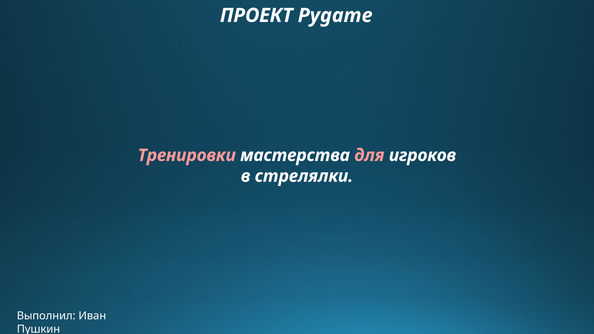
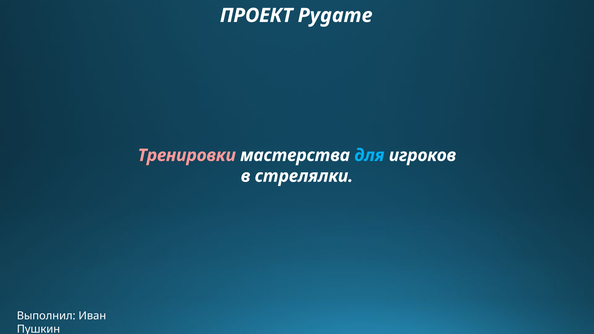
для colour: pink -> light blue
